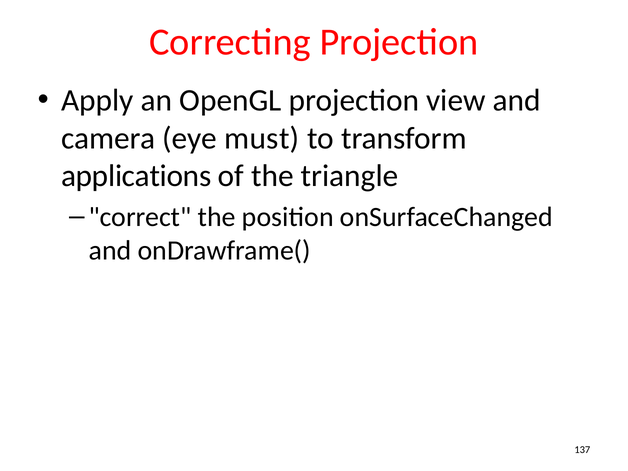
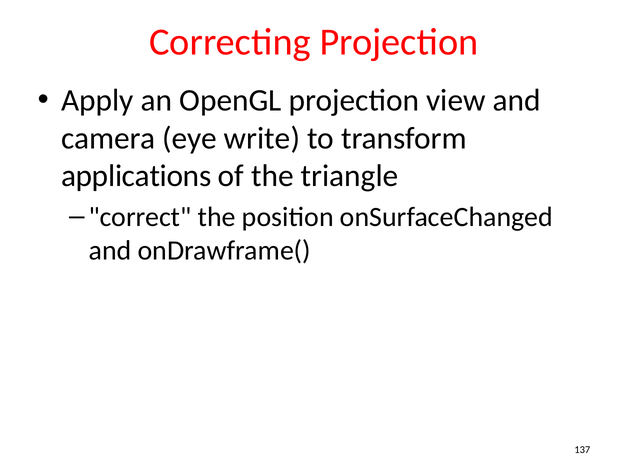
must: must -> write
